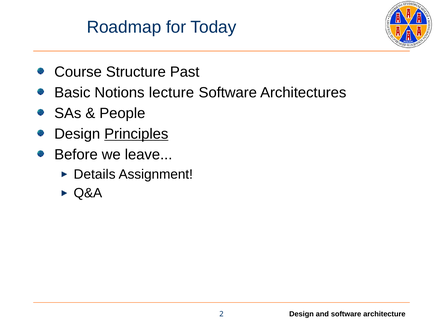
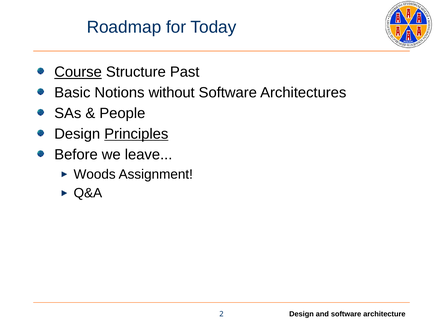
Course underline: none -> present
lecture: lecture -> without
Details: Details -> Woods
